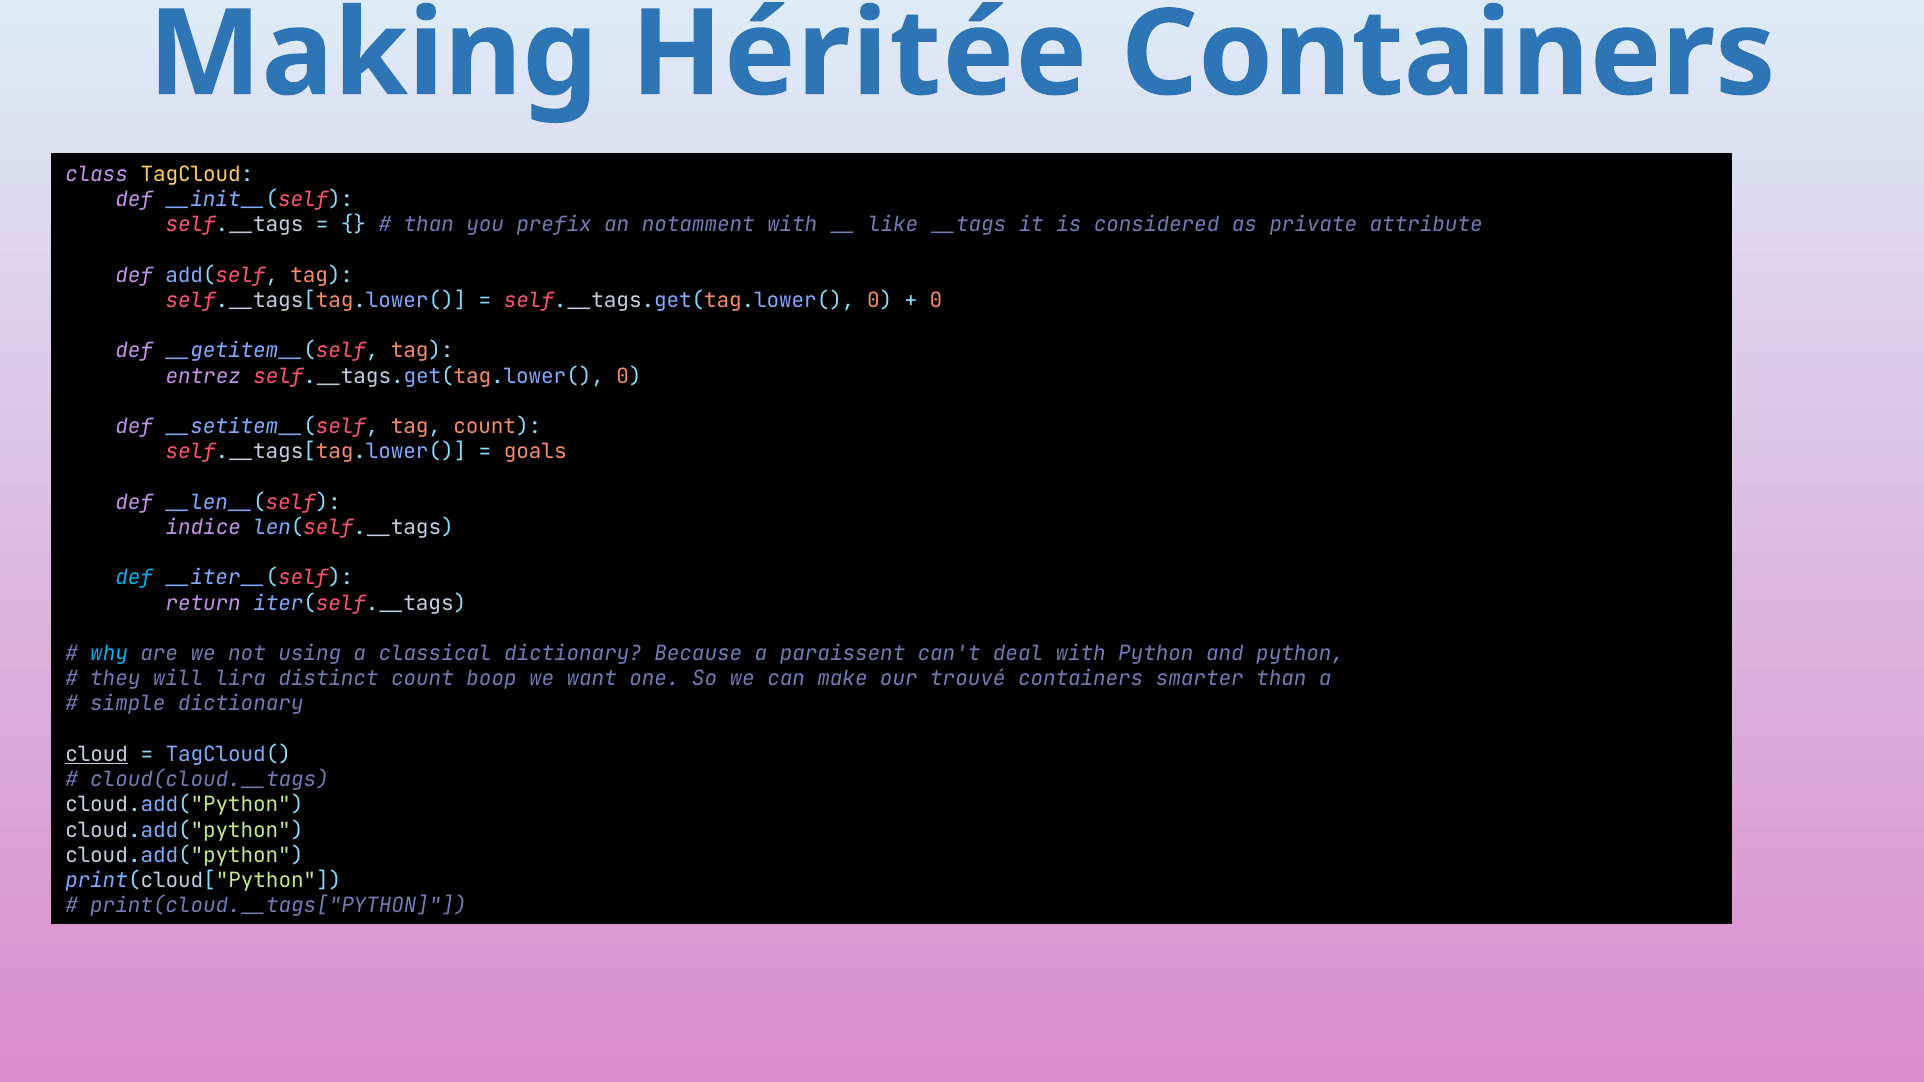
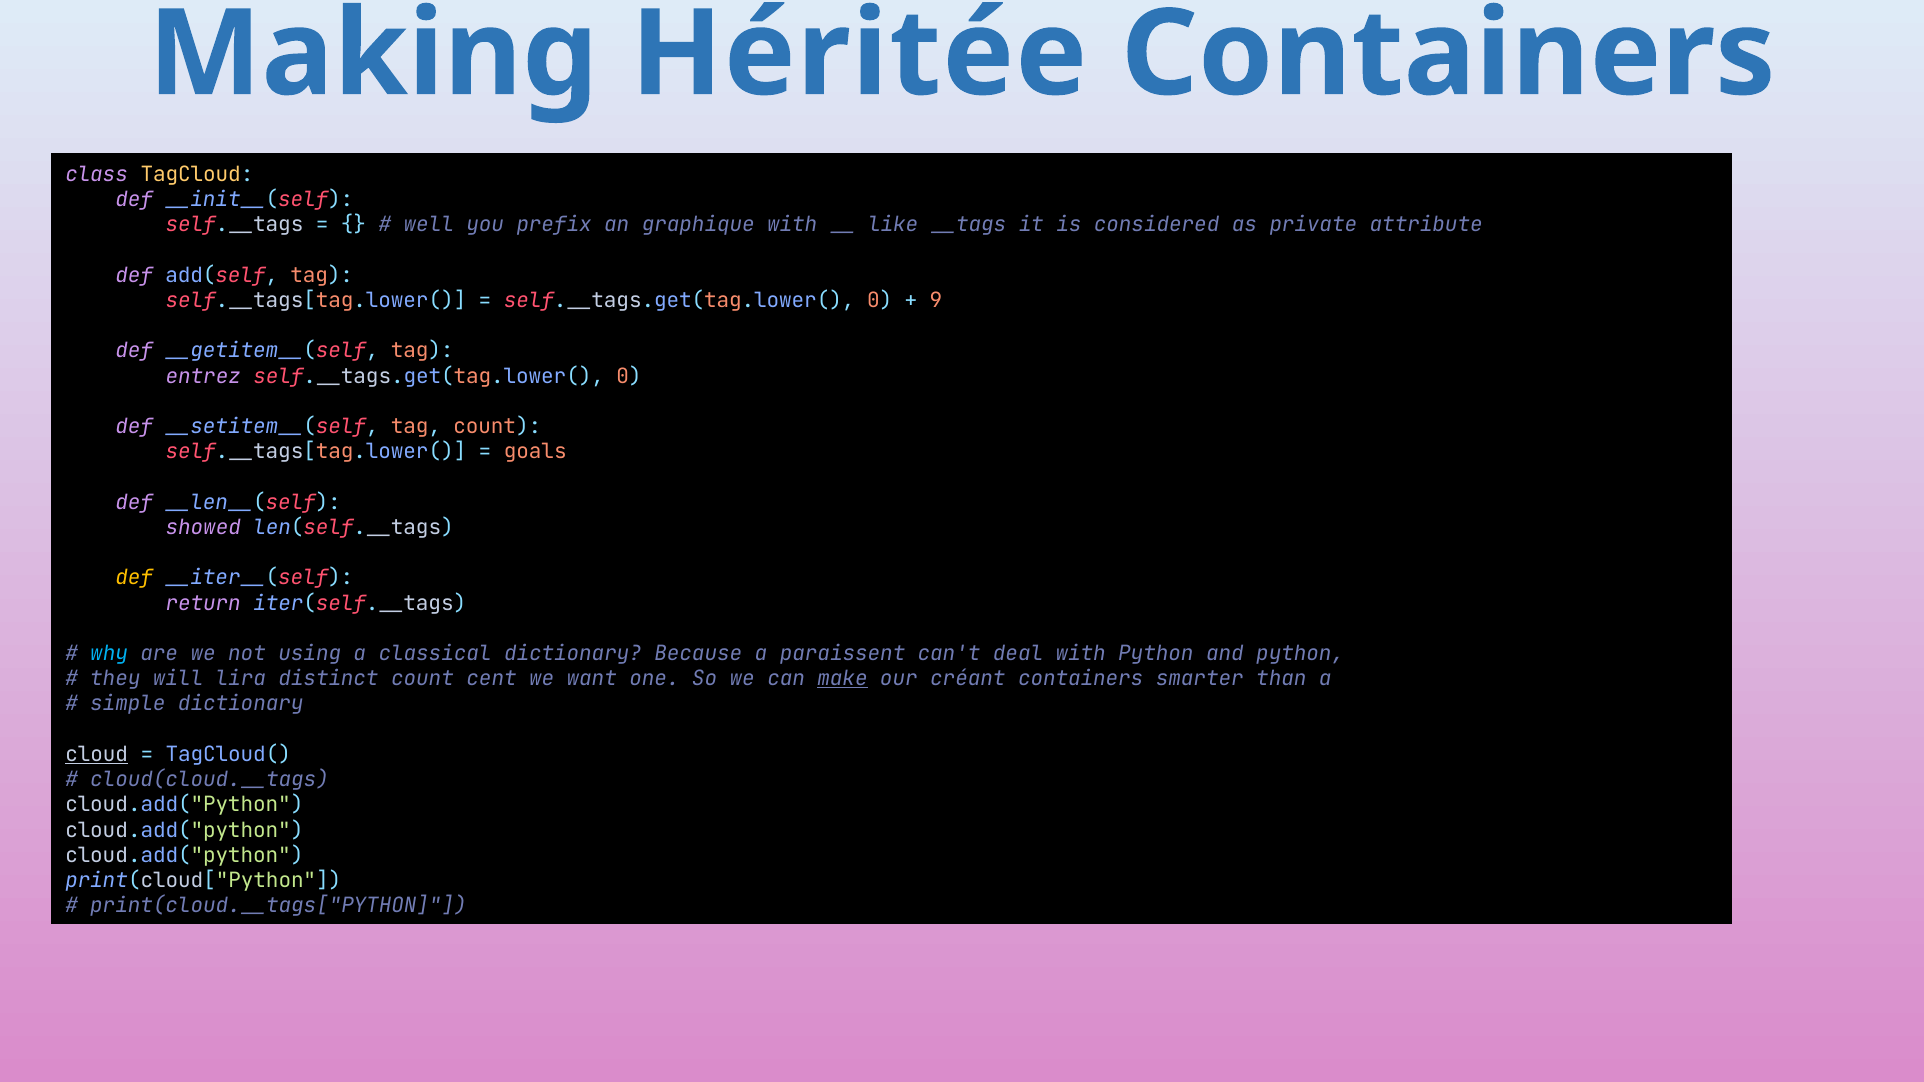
than at (429, 225): than -> well
notamment: notamment -> graphique
0 at (936, 301): 0 -> 9
indice: indice -> showed
def at (134, 578) colour: light blue -> yellow
boop: boop -> cent
make underline: none -> present
trouvé: trouvé -> créant
